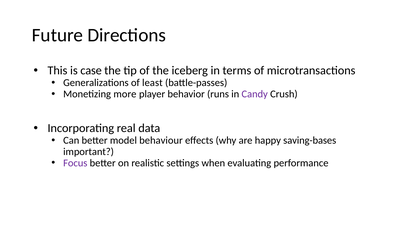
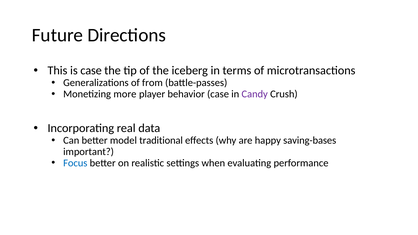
least: least -> from
behavior runs: runs -> case
behaviour: behaviour -> traditional
Focus colour: purple -> blue
